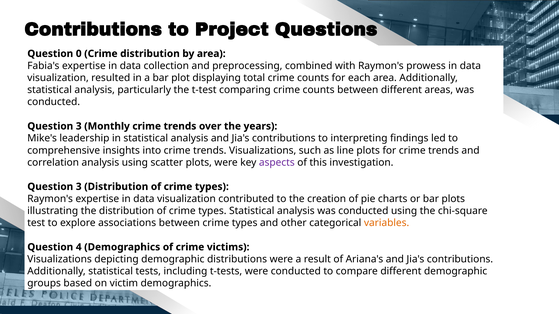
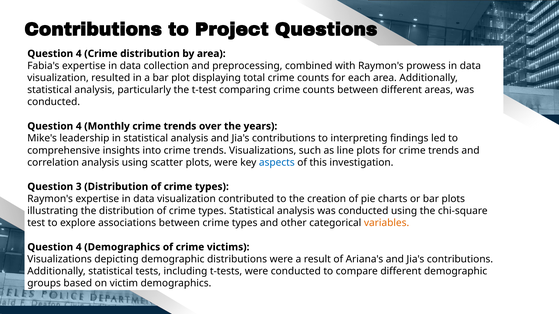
0 at (79, 54): 0 -> 4
3 at (79, 126): 3 -> 4
aspects colour: purple -> blue
